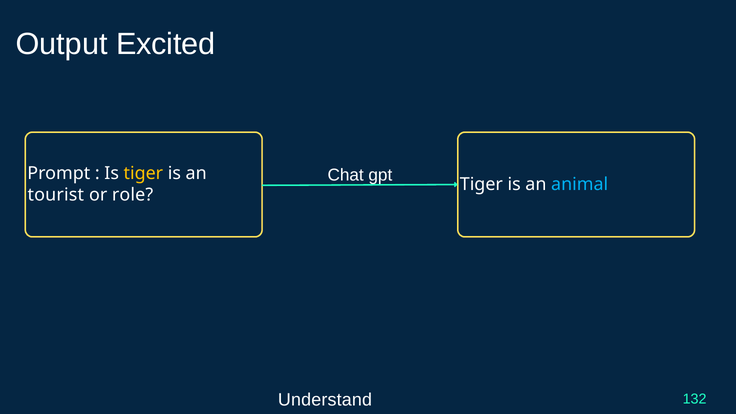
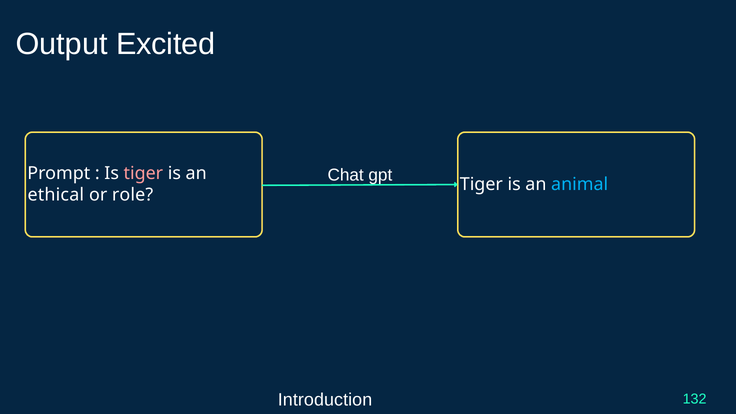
tiger at (143, 174) colour: yellow -> pink
tourist: tourist -> ethical
Understand: Understand -> Introduction
